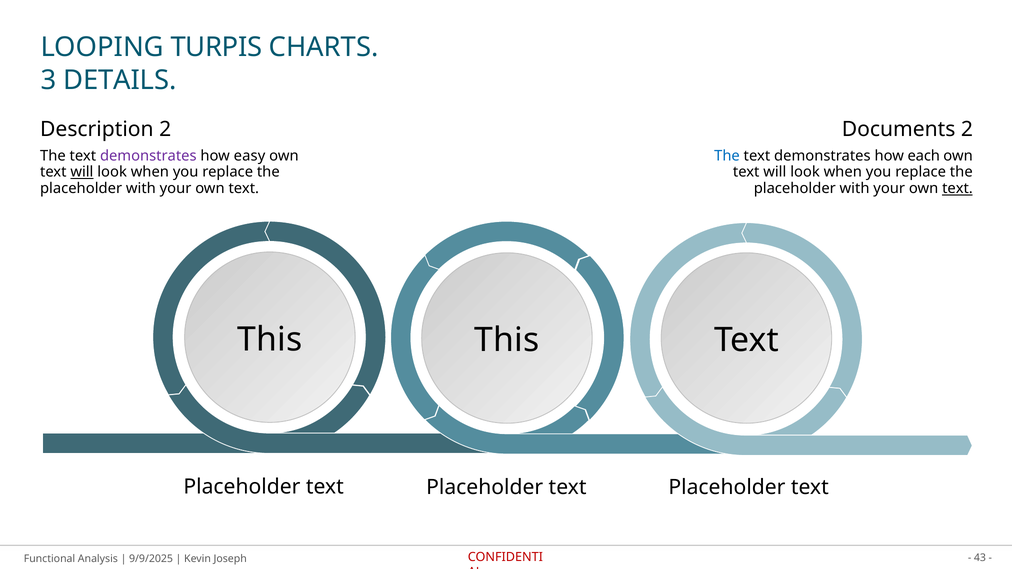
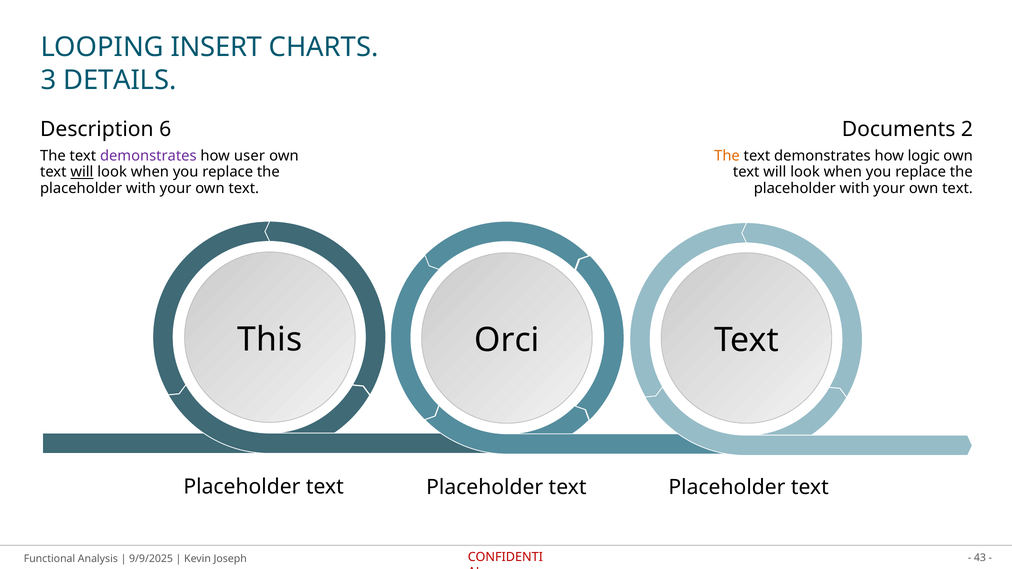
TURPIS: TURPIS -> INSERT
Description 2: 2 -> 6
easy: easy -> user
The at (727, 156) colour: blue -> orange
each: each -> logic
text at (957, 189) underline: present -> none
This at (507, 340): This -> Orci
